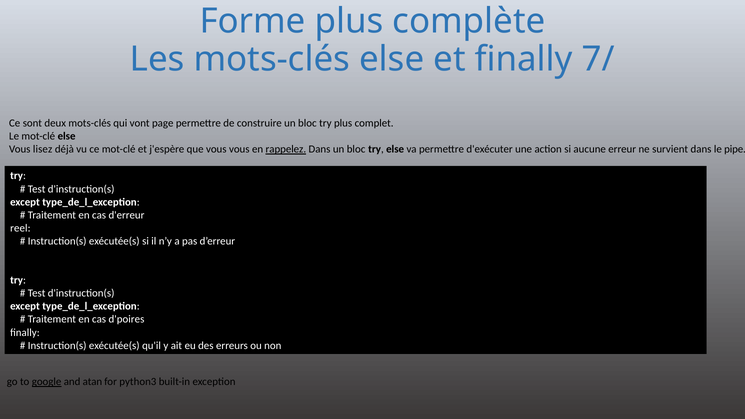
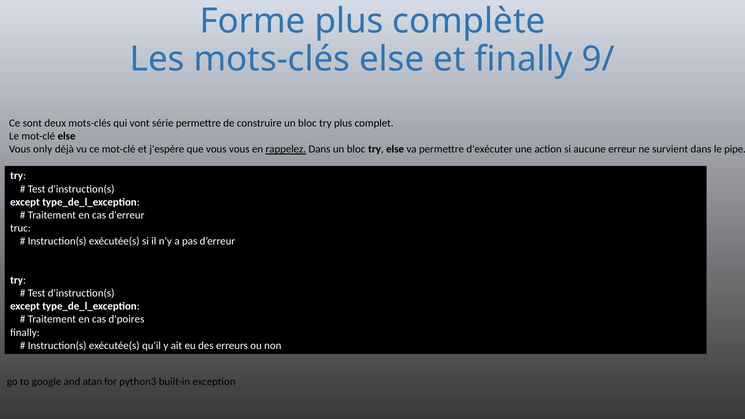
7/: 7/ -> 9/
page: page -> série
lisez: lisez -> only
reel: reel -> truc
google underline: present -> none
